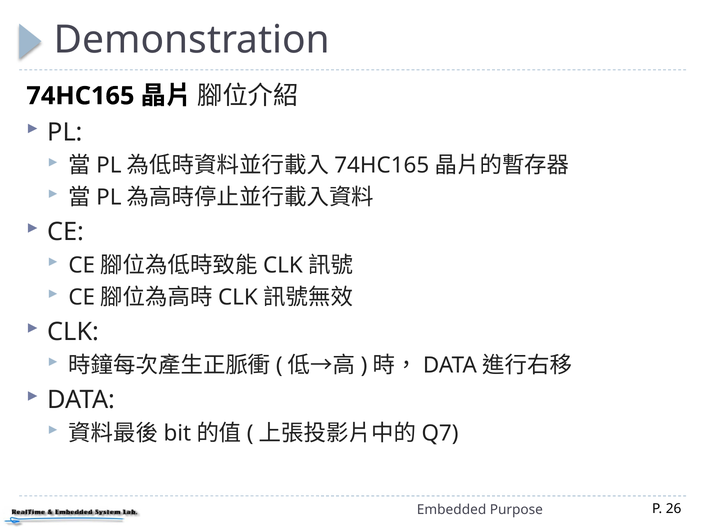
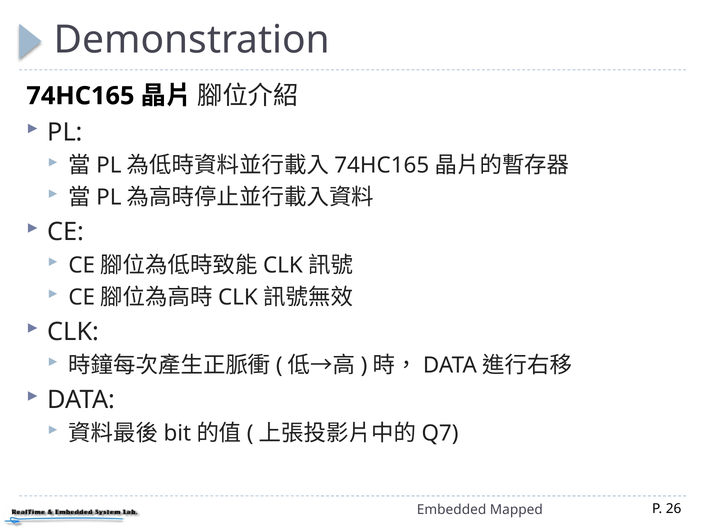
Purpose: Purpose -> Mapped
